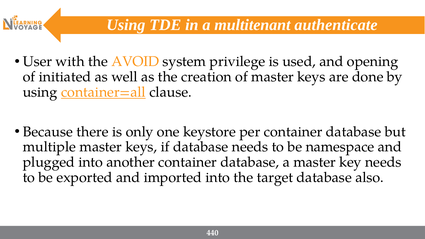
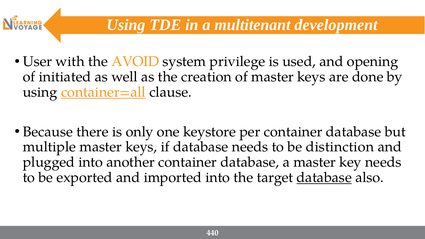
authenticate: authenticate -> development
namespace: namespace -> distinction
database at (324, 178) underline: none -> present
